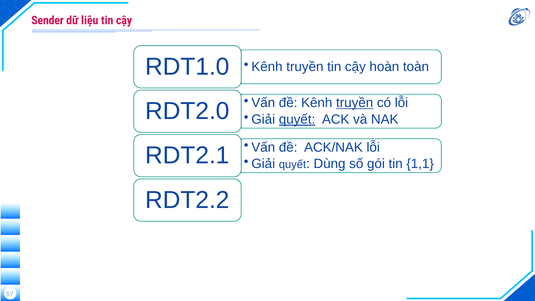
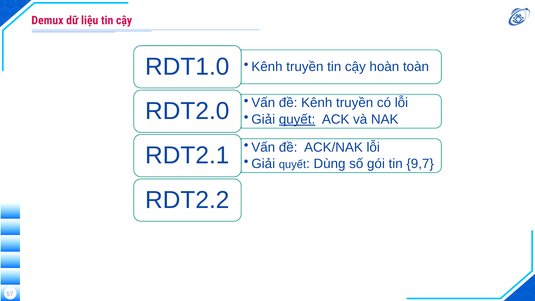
Sender: Sender -> Demux
truyền at (355, 103) underline: present -> none
1,1: 1,1 -> 9,7
